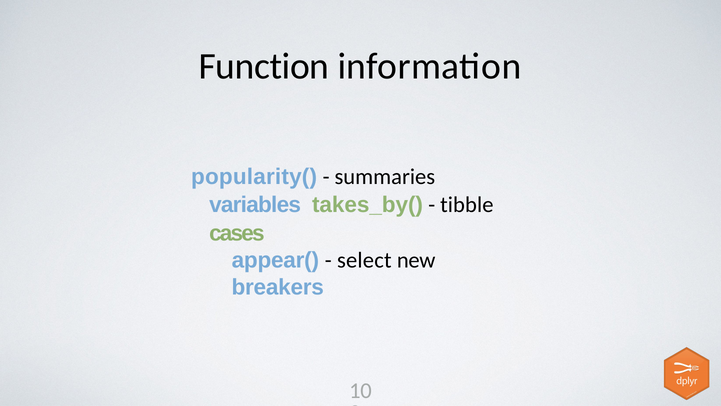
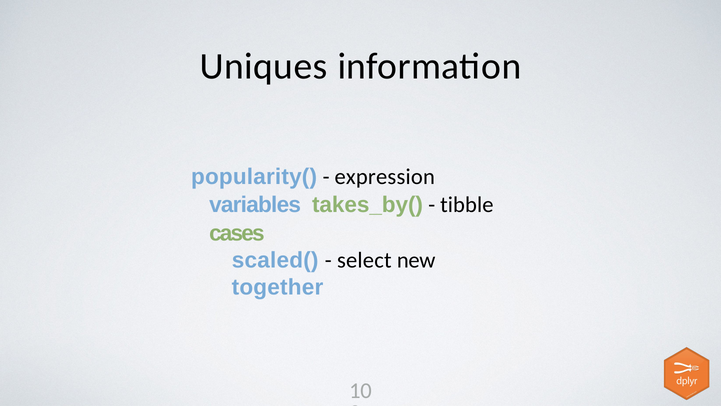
Function: Function -> Uniques
summaries: summaries -> expression
appear(: appear( -> scaled(
breakers: breakers -> together
